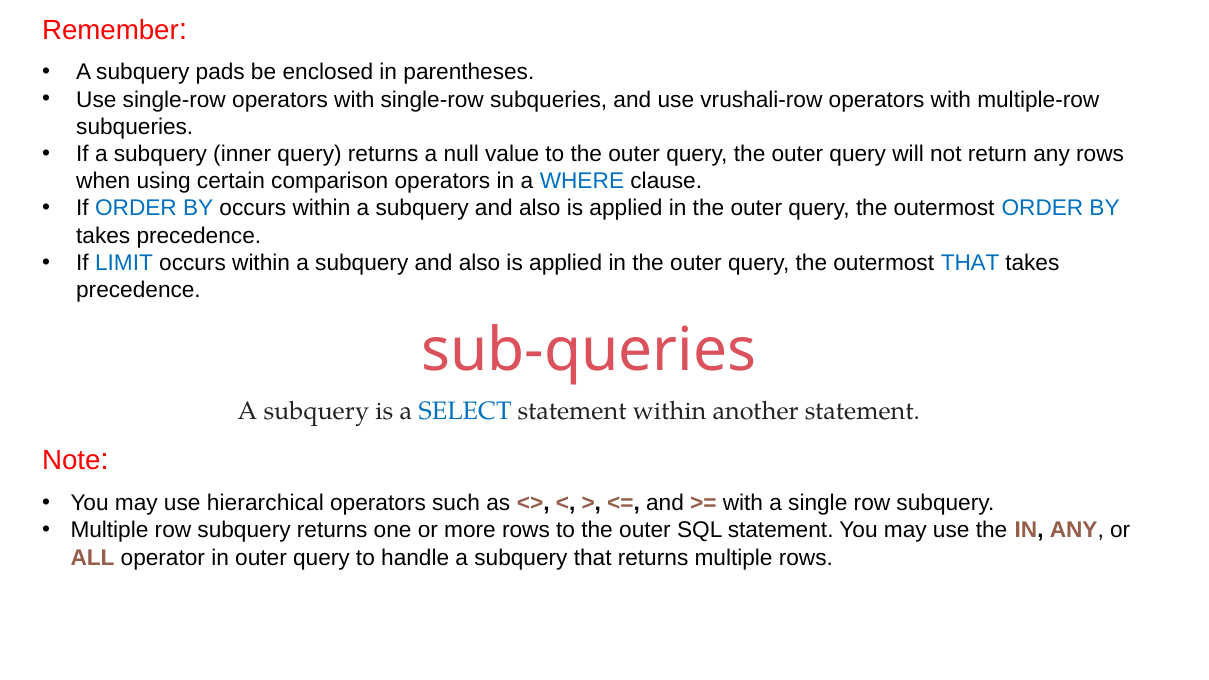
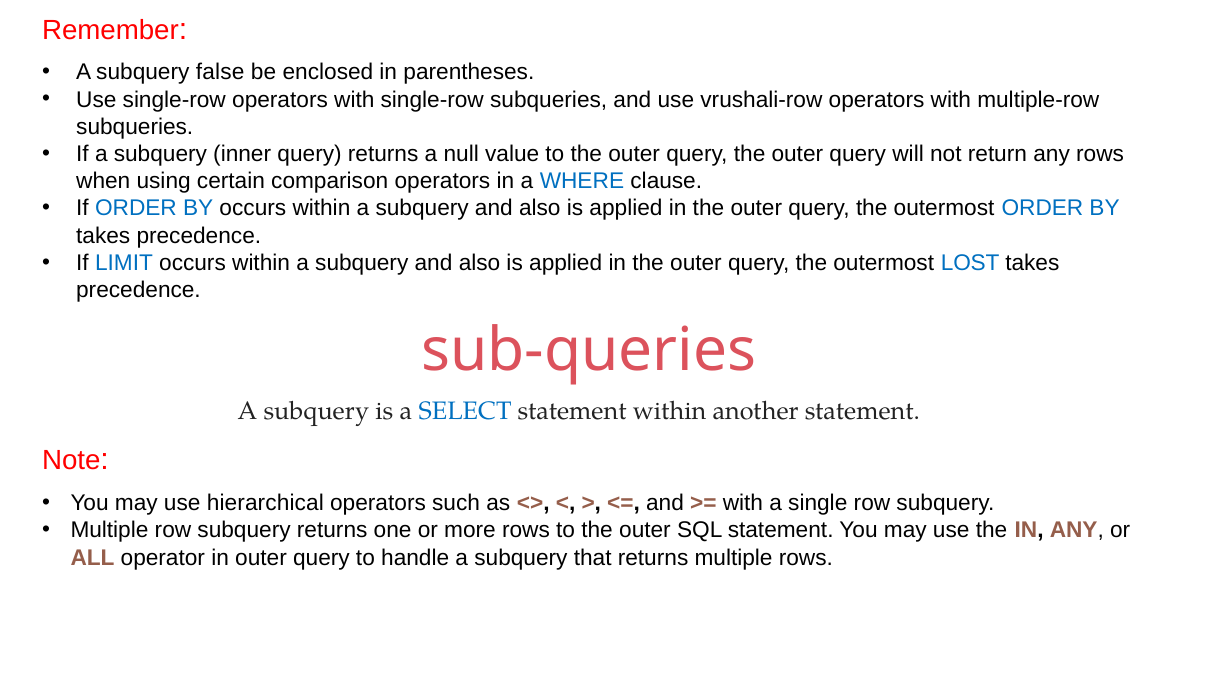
pads: pads -> false
outermost THAT: THAT -> LOST
